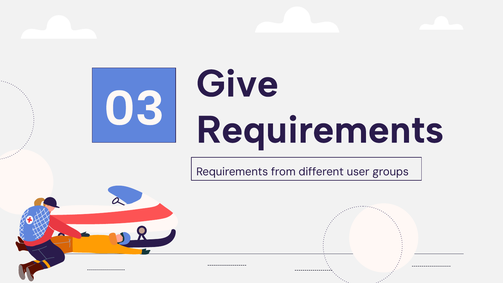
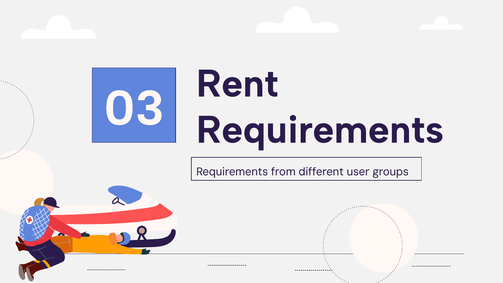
Give: Give -> Rent
